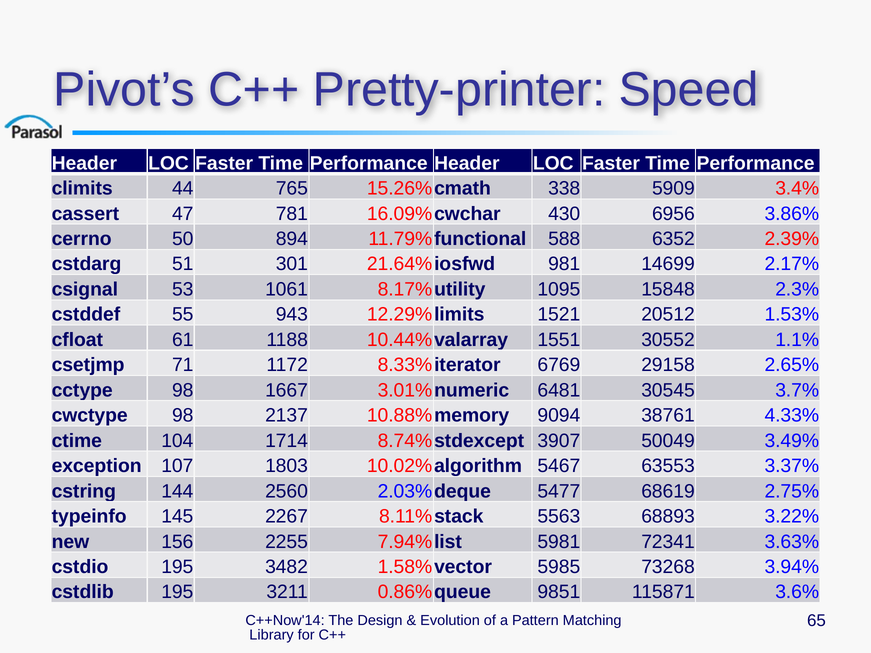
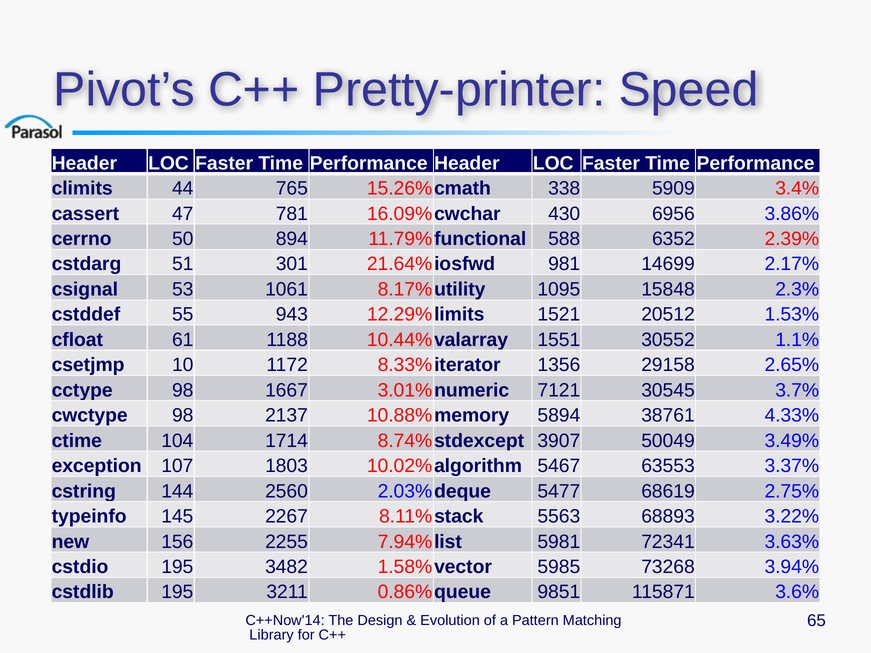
71: 71 -> 10
6769: 6769 -> 1356
6481: 6481 -> 7121
9094: 9094 -> 5894
